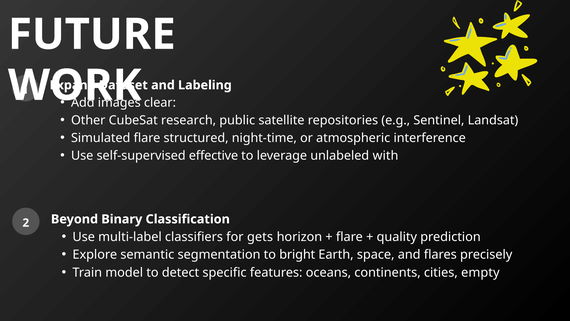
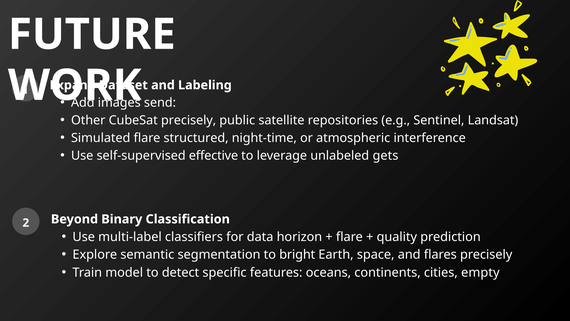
clear: clear -> send
CubeSat research: research -> precisely
with: with -> gets
gets: gets -> data
